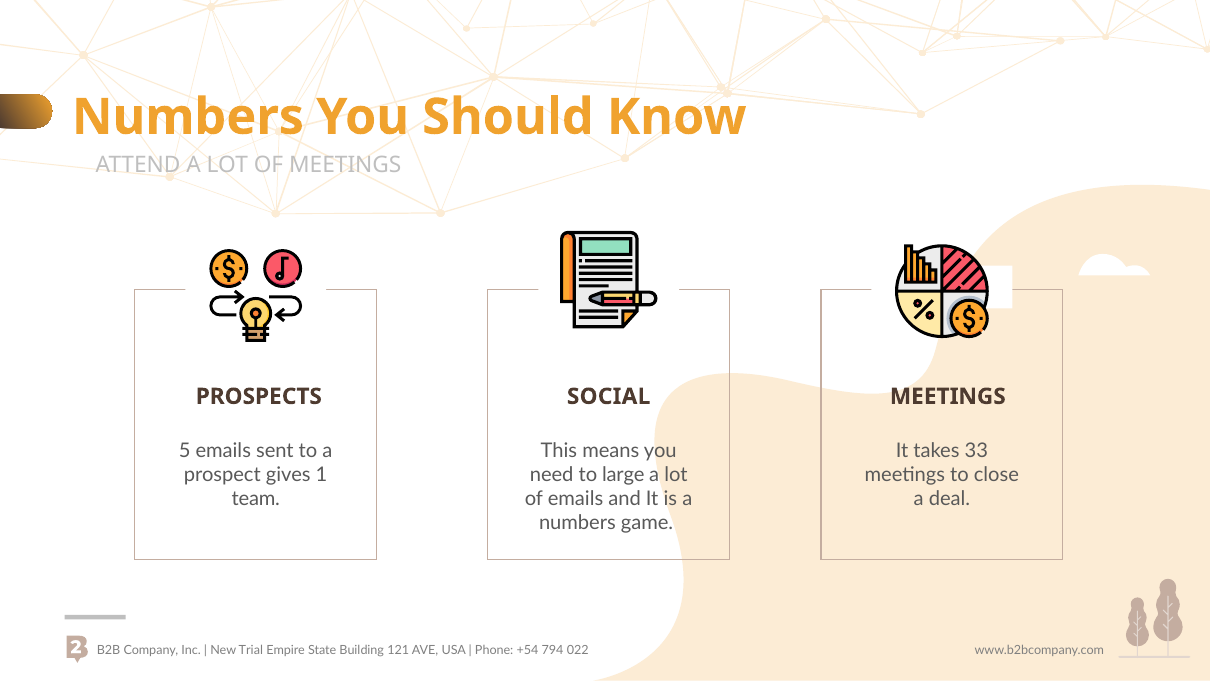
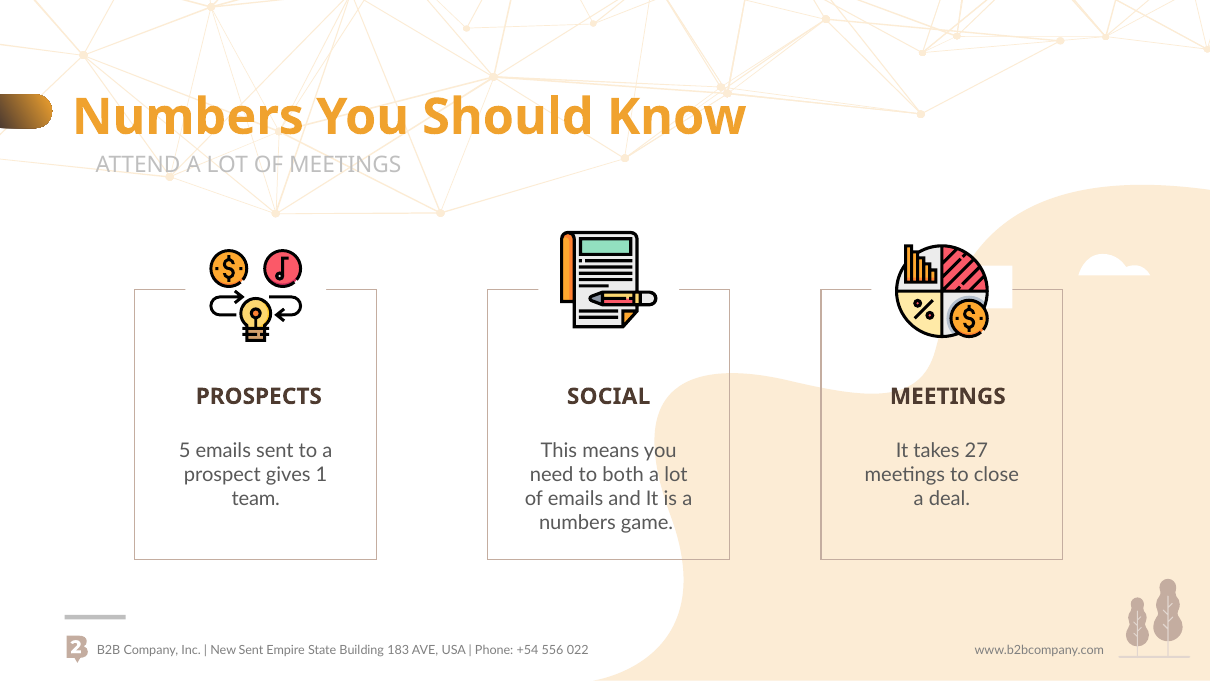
33: 33 -> 27
large: large -> both
New Trial: Trial -> Sent
121: 121 -> 183
794: 794 -> 556
